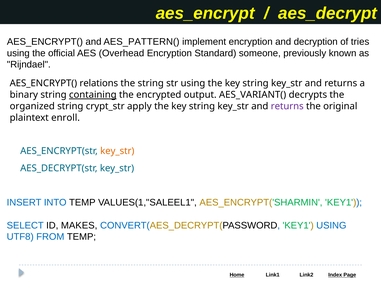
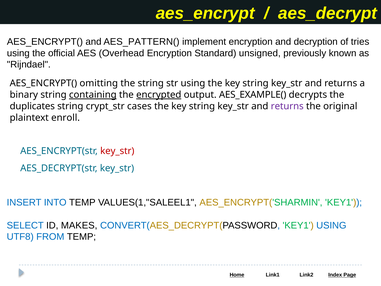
someone: someone -> unsigned
relations: relations -> omitting
encrypted underline: none -> present
AES_VARIANT(: AES_VARIANT( -> AES_EXAMPLE(
organized: organized -> duplicates
apply: apply -> cases
key_str at (117, 151) colour: orange -> red
